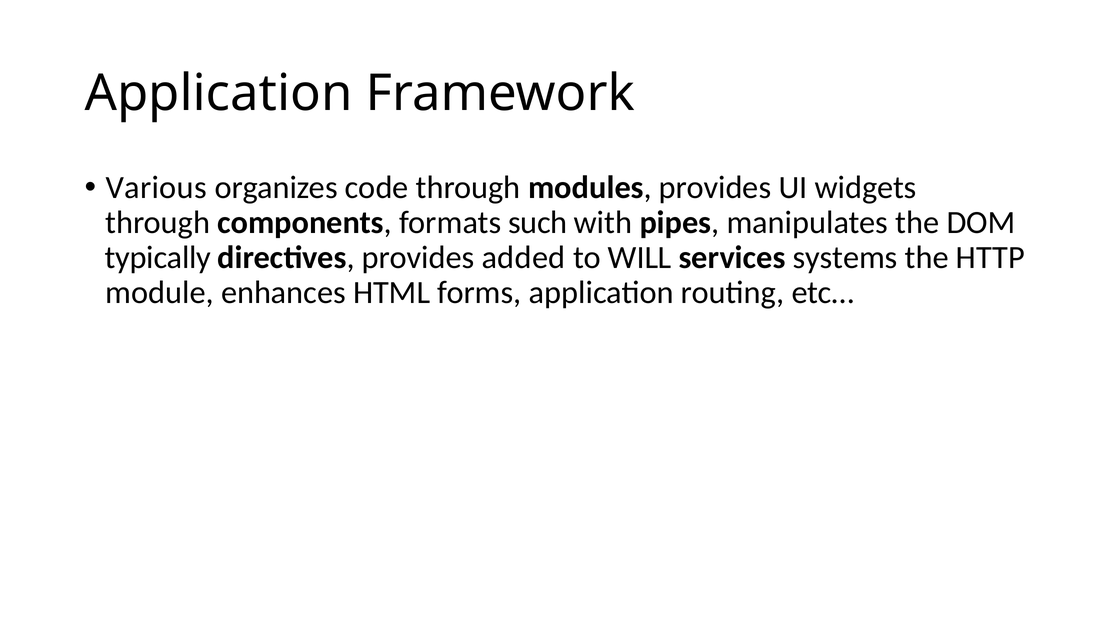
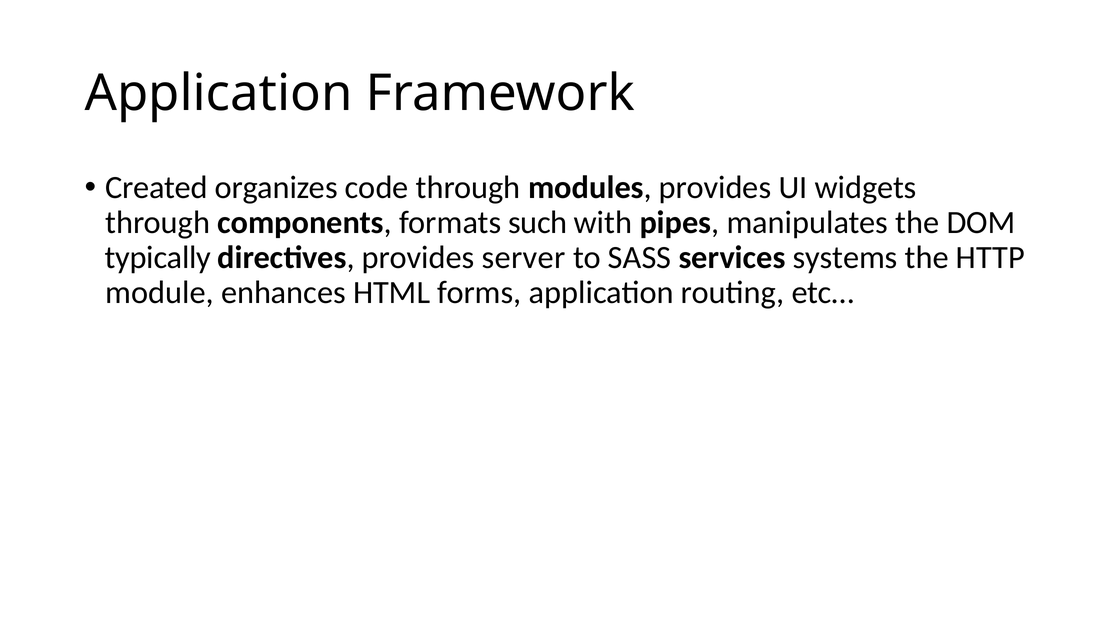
Various: Various -> Created
added: added -> server
WILL: WILL -> SASS
